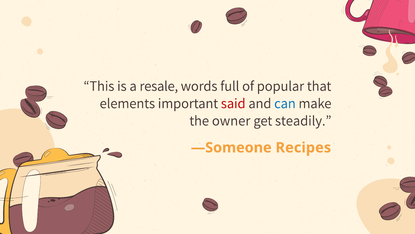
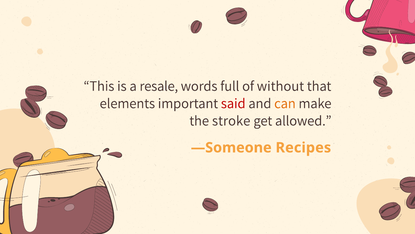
popular: popular -> without
can colour: blue -> orange
owner: owner -> stroke
steadily: steadily -> allowed
